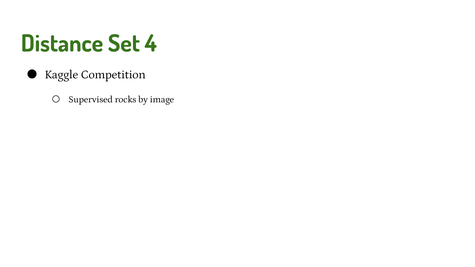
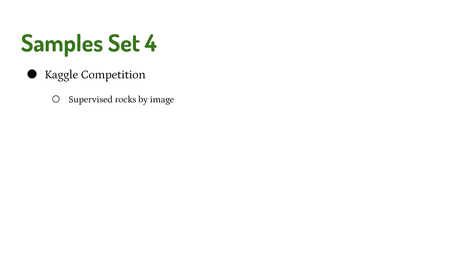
Distance: Distance -> Samples
